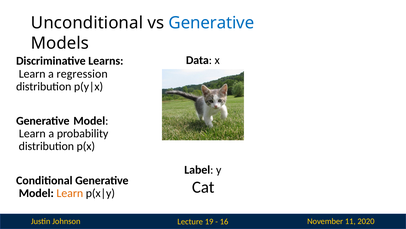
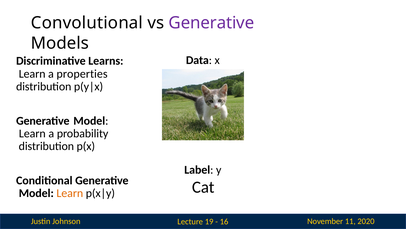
Unconditional: Unconditional -> Convolutional
Generative at (211, 23) colour: blue -> purple
regression: regression -> properties
